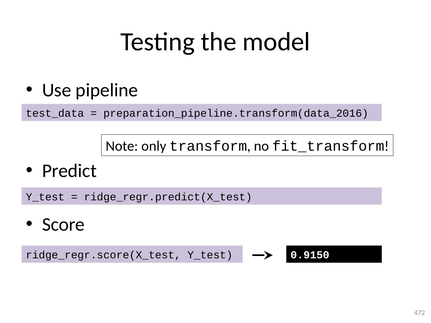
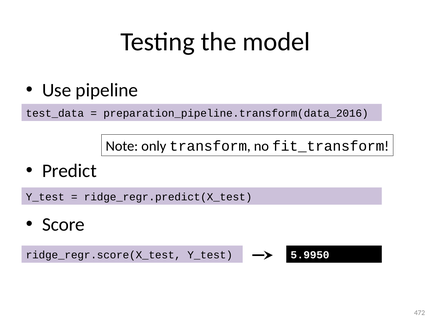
0.9150: 0.9150 -> 5.9950
